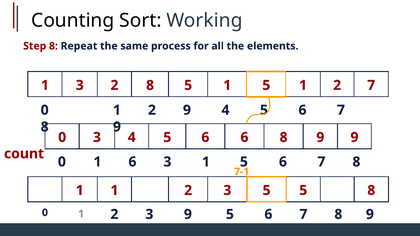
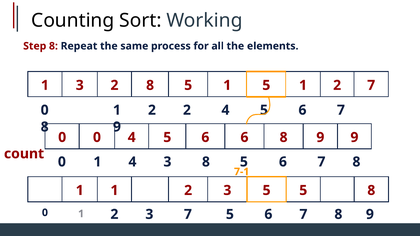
2 9: 9 -> 2
0 3: 3 -> 0
1 6: 6 -> 4
3 1: 1 -> 8
3 9: 9 -> 7
